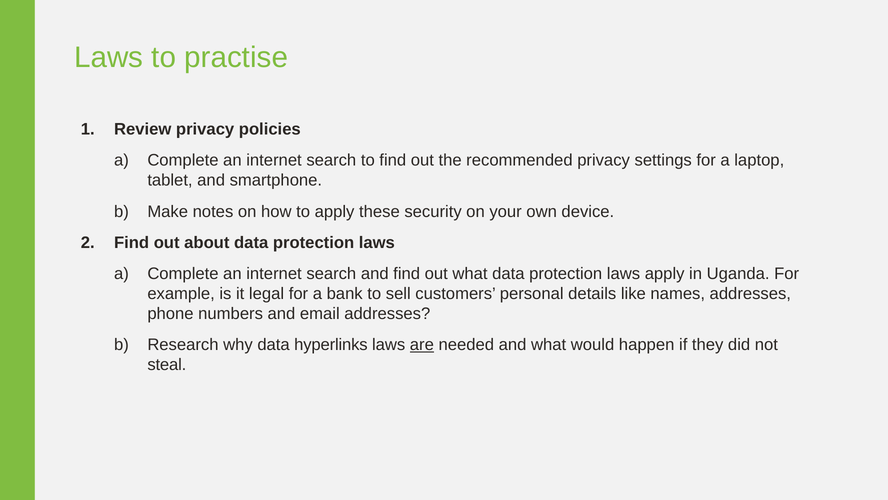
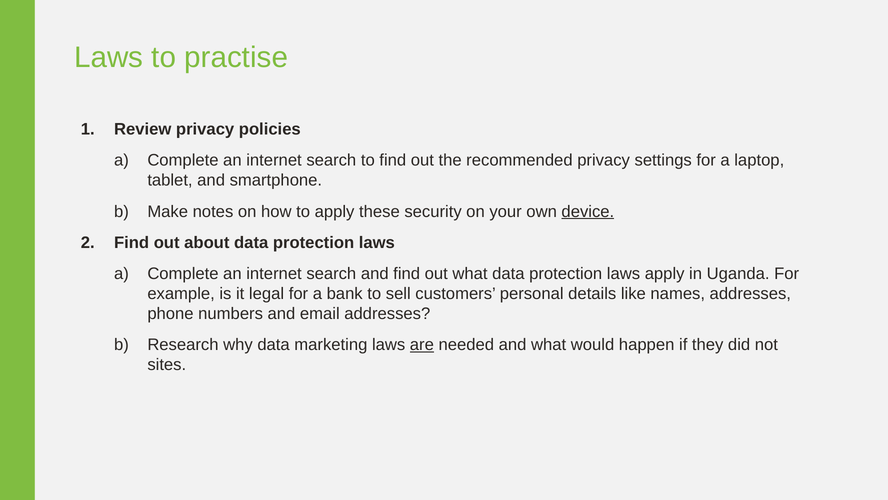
device underline: none -> present
hyperlinks: hyperlinks -> marketing
steal: steal -> sites
